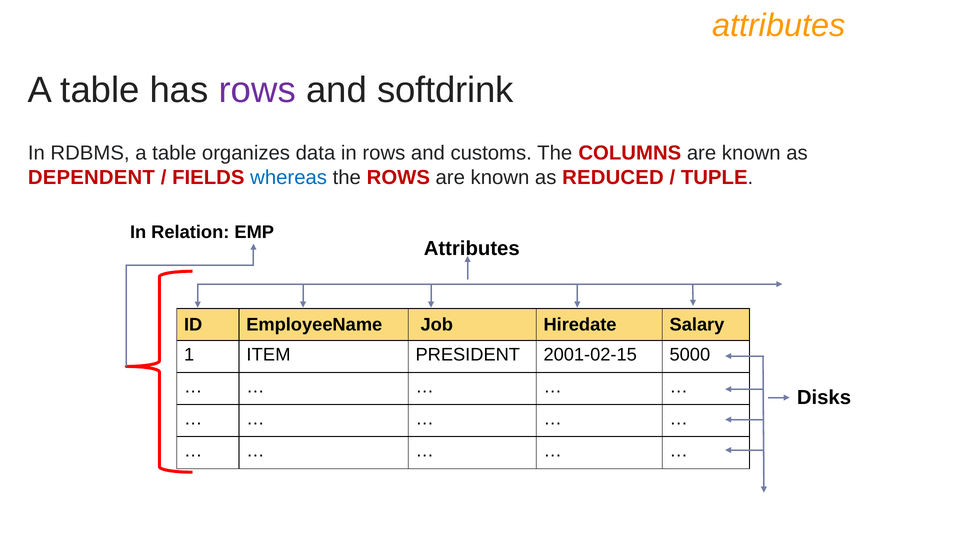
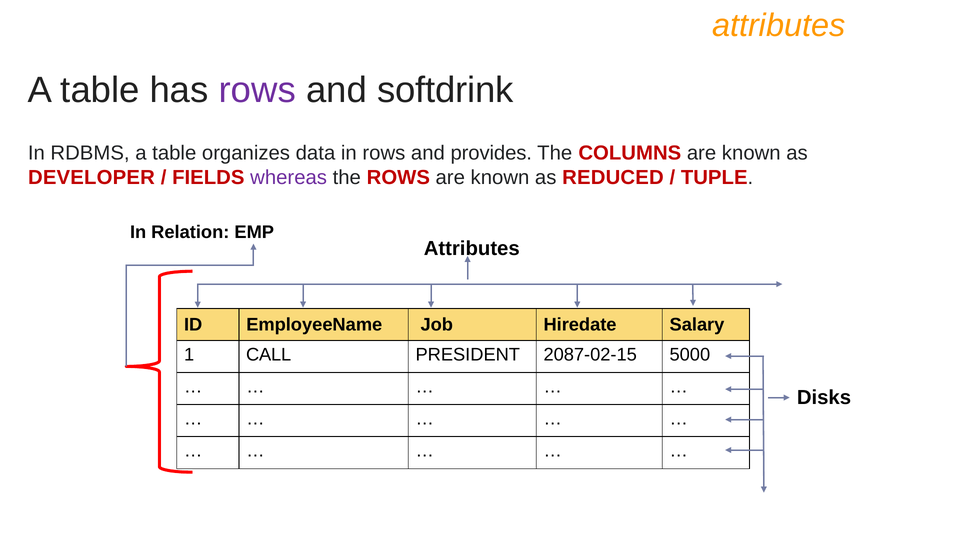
customs: customs -> provides
DEPENDENT: DEPENDENT -> DEVELOPER
whereas colour: blue -> purple
ITEM: ITEM -> CALL
2001-02-15: 2001-02-15 -> 2087-02-15
